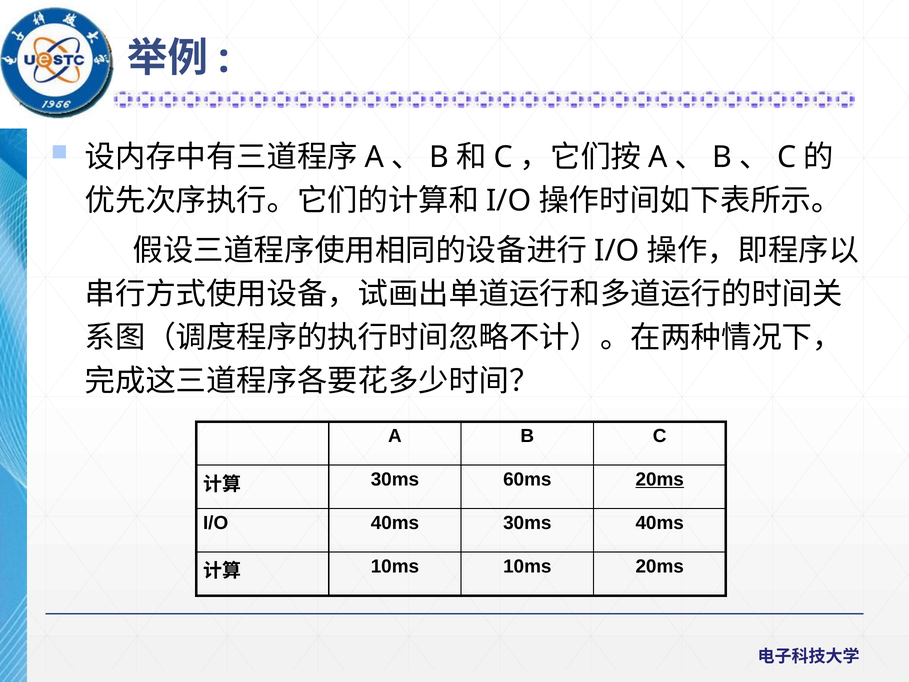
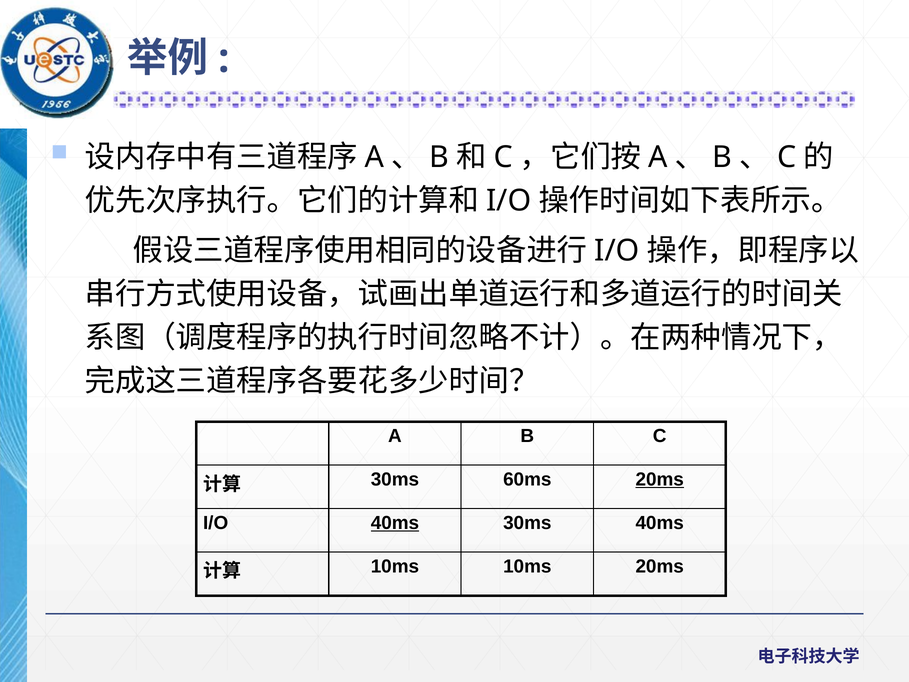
40ms at (395, 523) underline: none -> present
